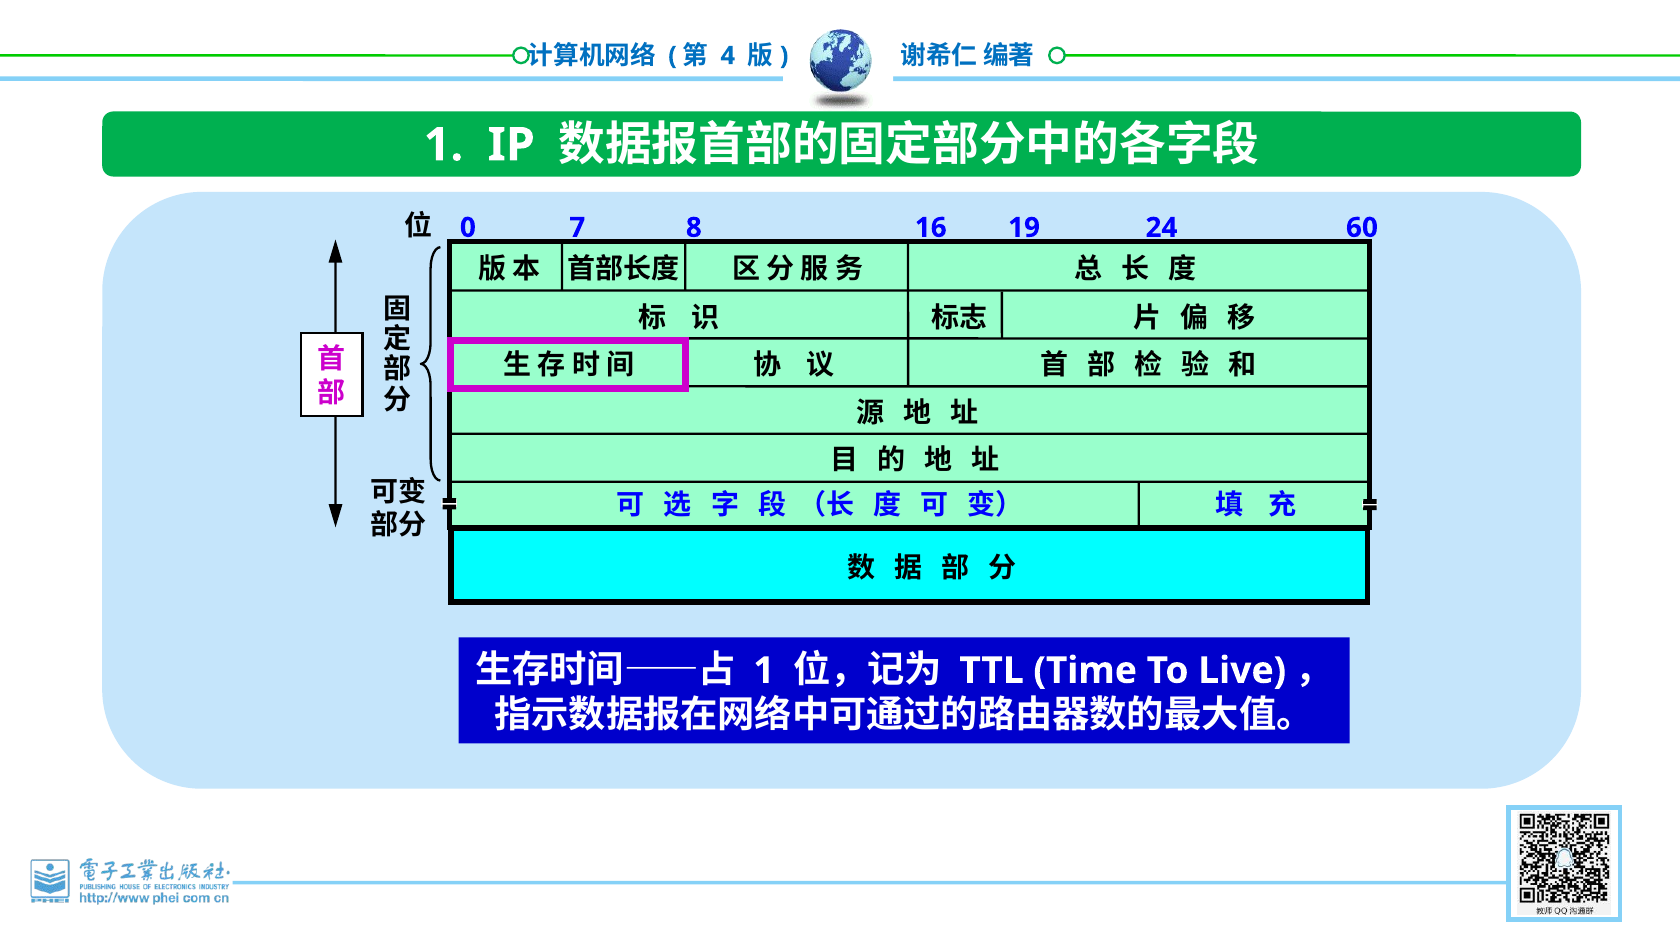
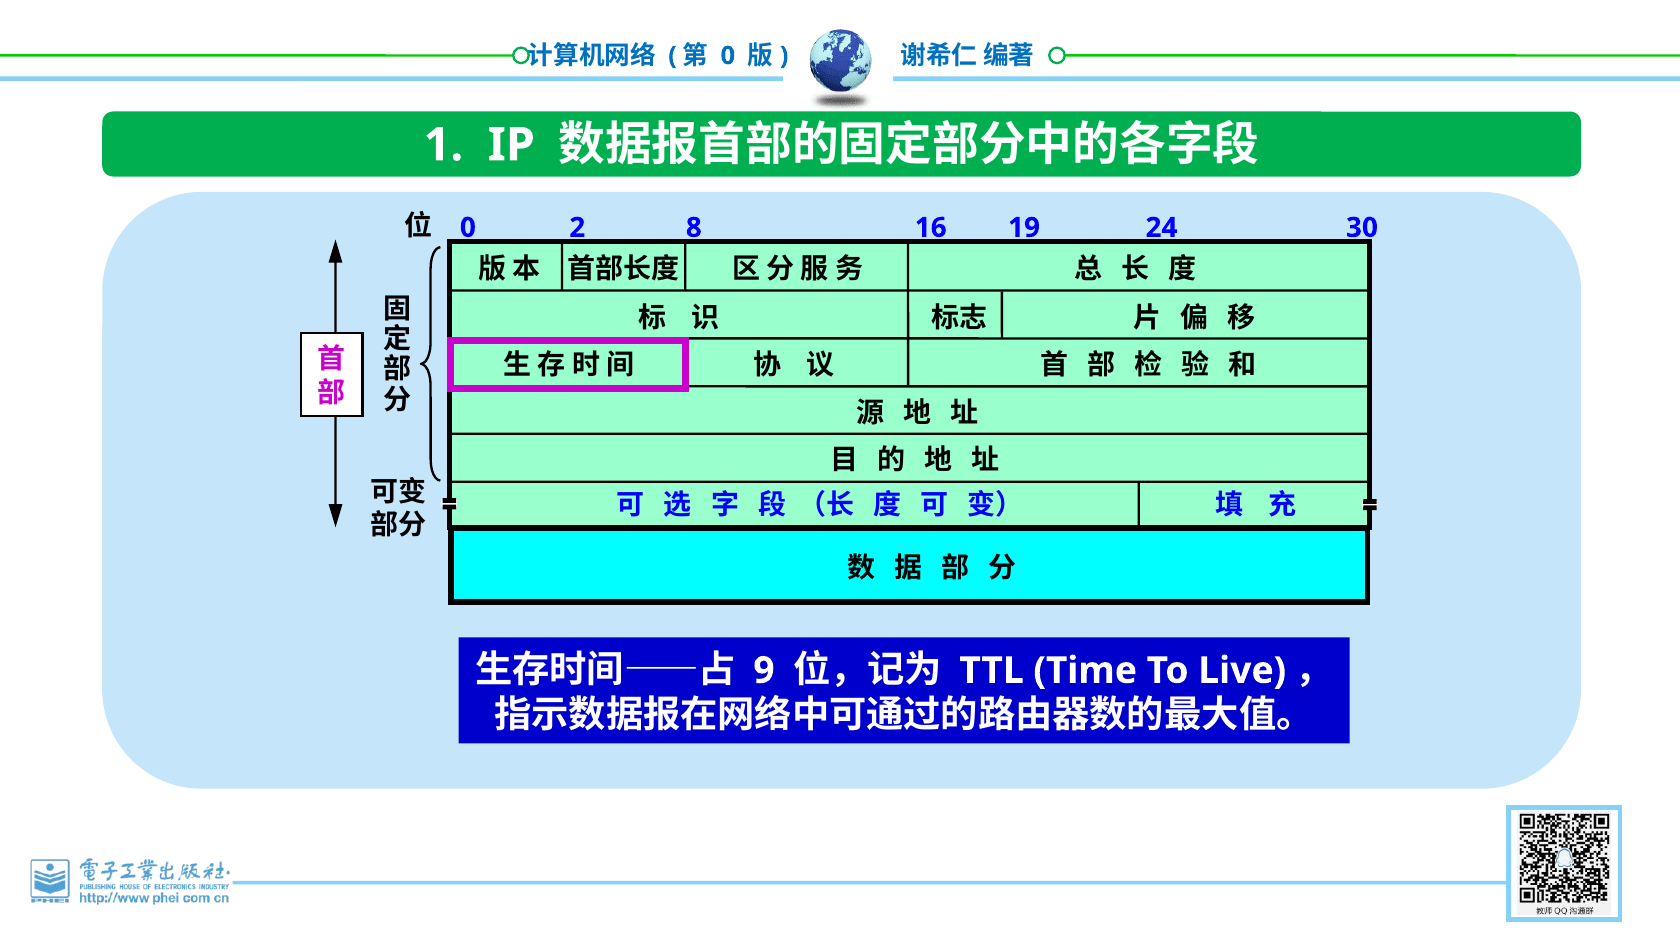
4 at (728, 56): 4 -> 0
7: 7 -> 2
60: 60 -> 30
1 at (764, 671): 1 -> 9
